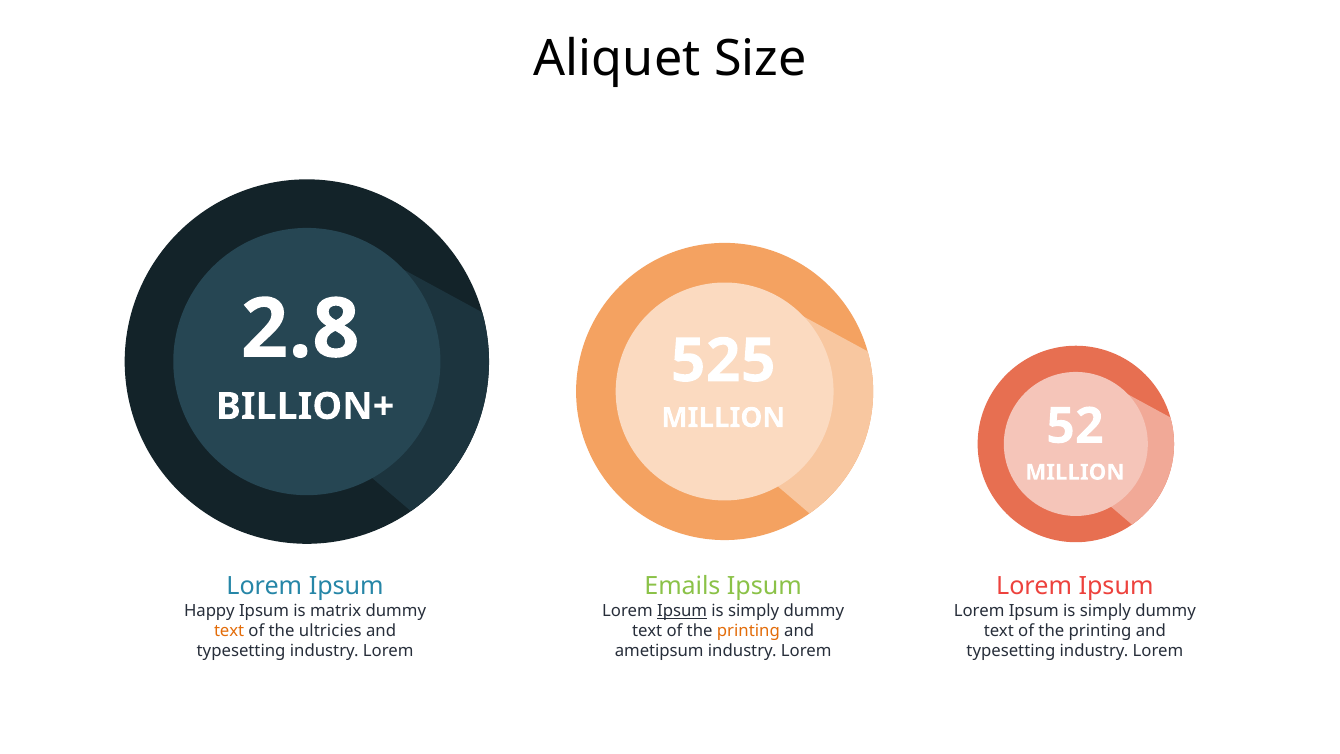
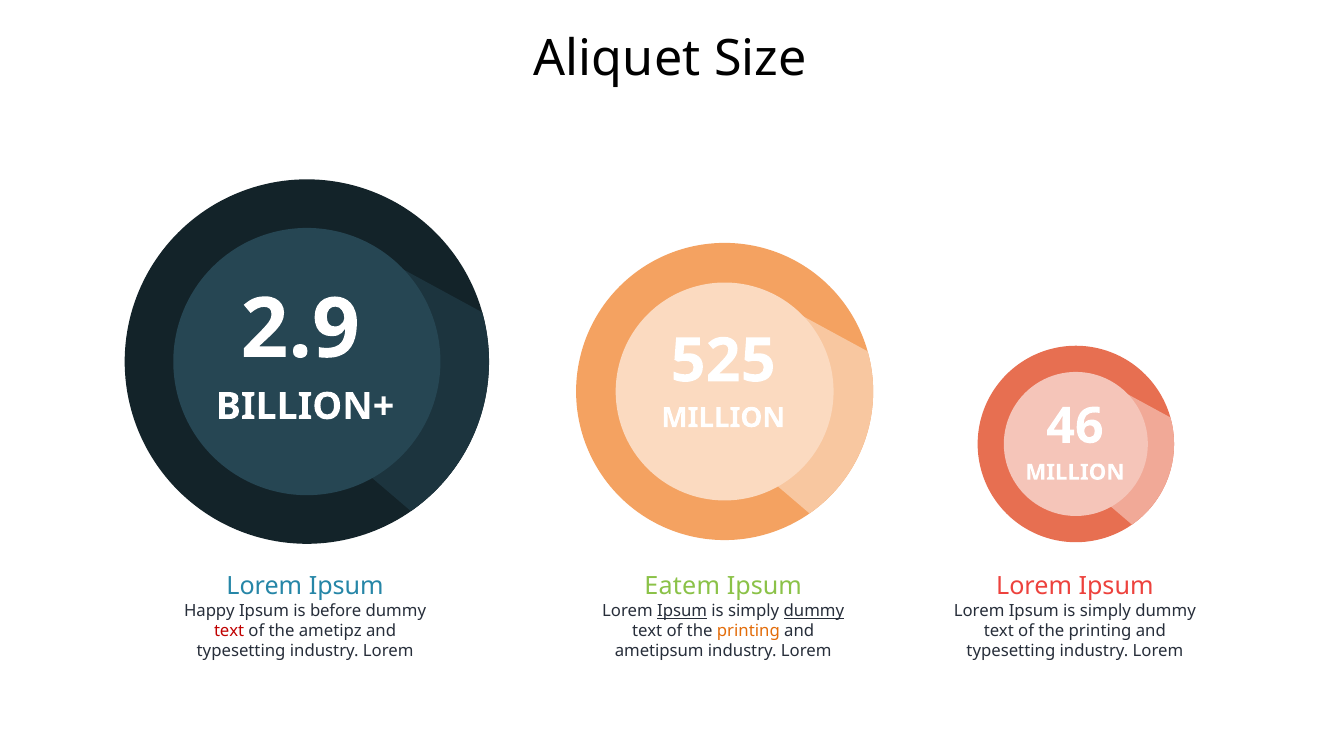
2.8: 2.8 -> 2.9
52: 52 -> 46
Emails: Emails -> Eatem
matrix: matrix -> before
dummy at (814, 611) underline: none -> present
text at (229, 631) colour: orange -> red
ultricies: ultricies -> ametipz
